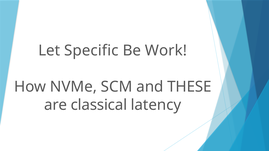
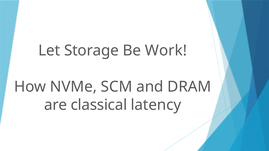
Specific: Specific -> Storage
THESE: THESE -> DRAM
